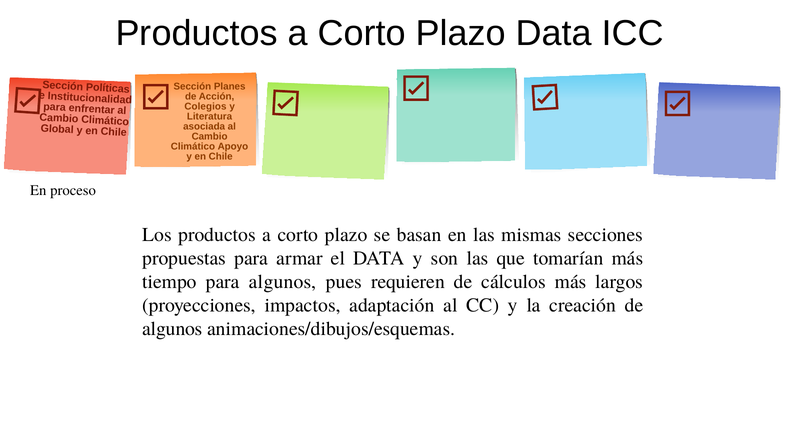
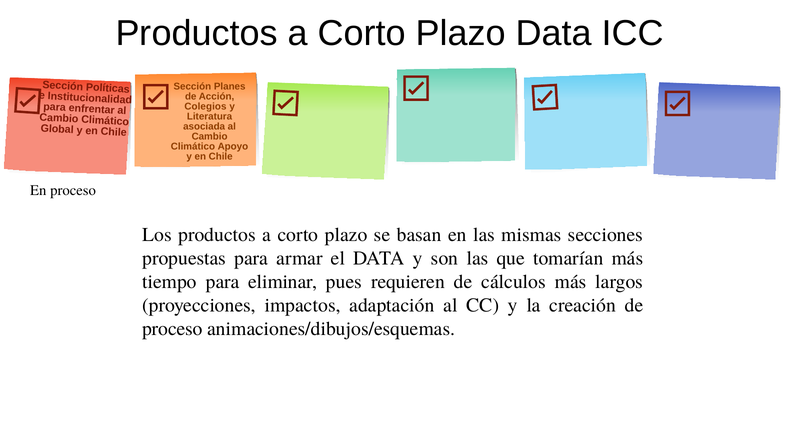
para algunos: algunos -> eliminar
algunos at (172, 329): algunos -> proceso
